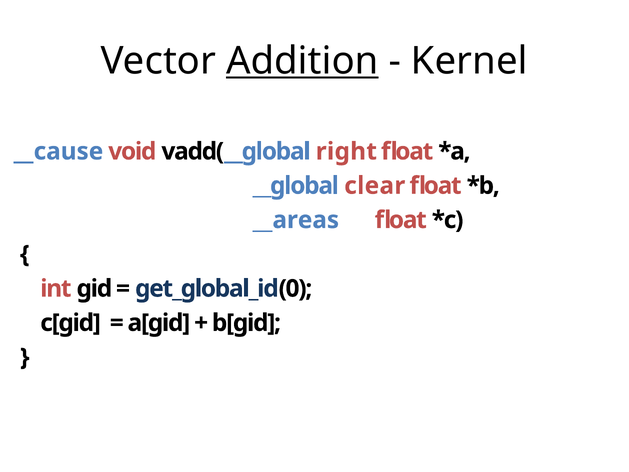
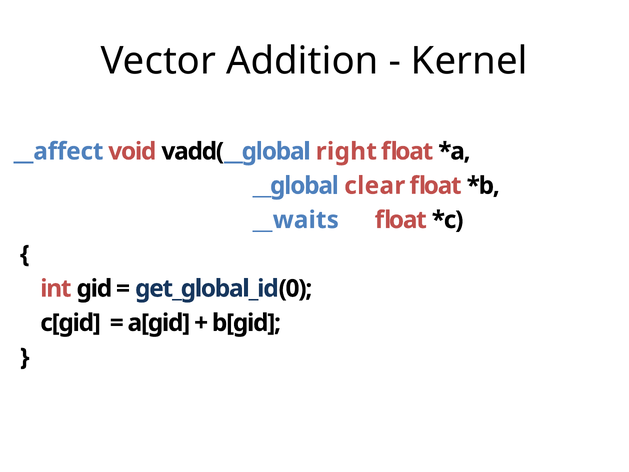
Addition underline: present -> none
__cause: __cause -> __affect
__areas: __areas -> __waits
